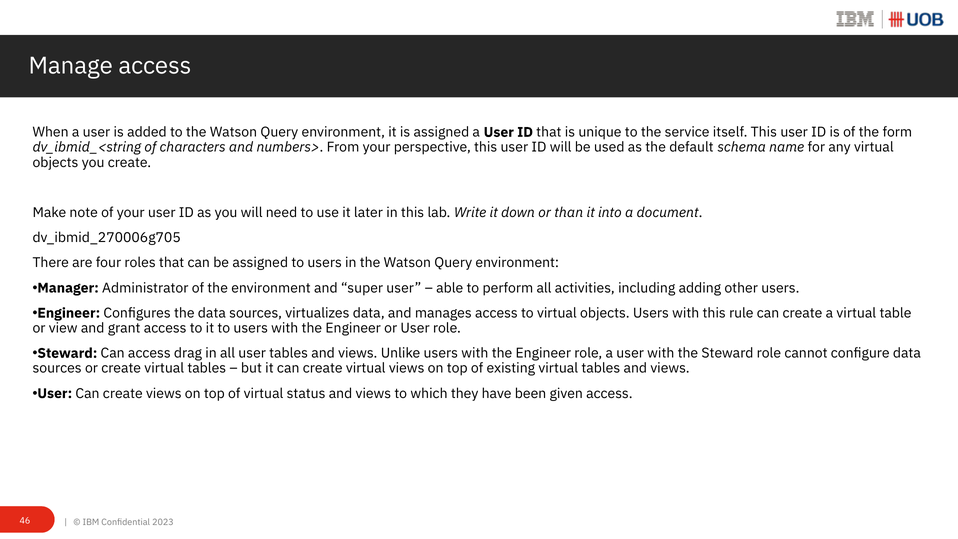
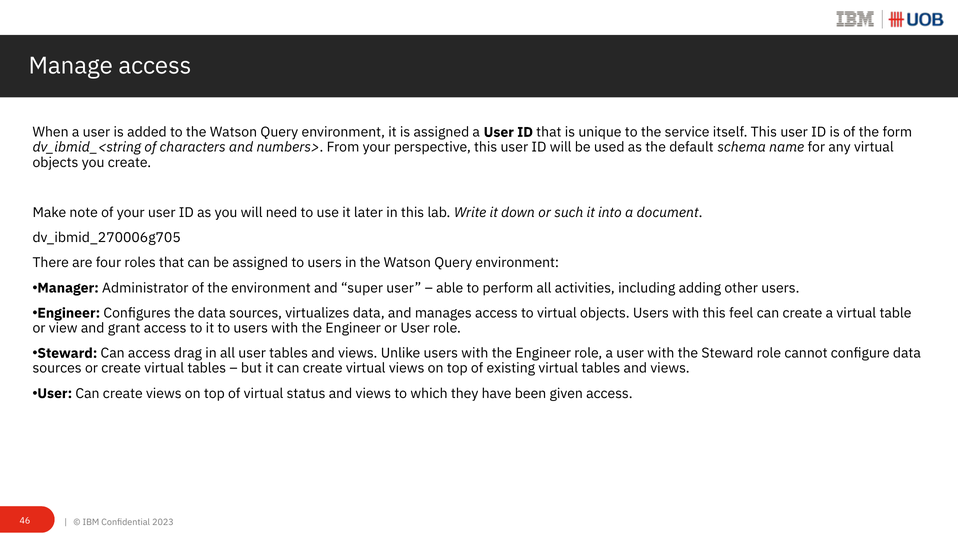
than: than -> such
rule: rule -> feel
